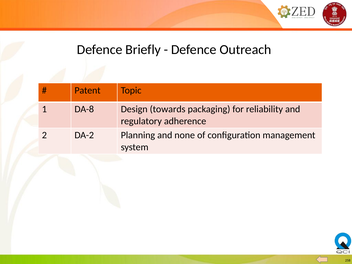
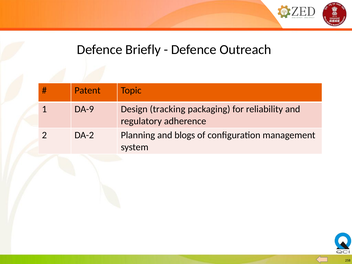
DA-8: DA-8 -> DA-9
towards: towards -> tracking
none: none -> blogs
